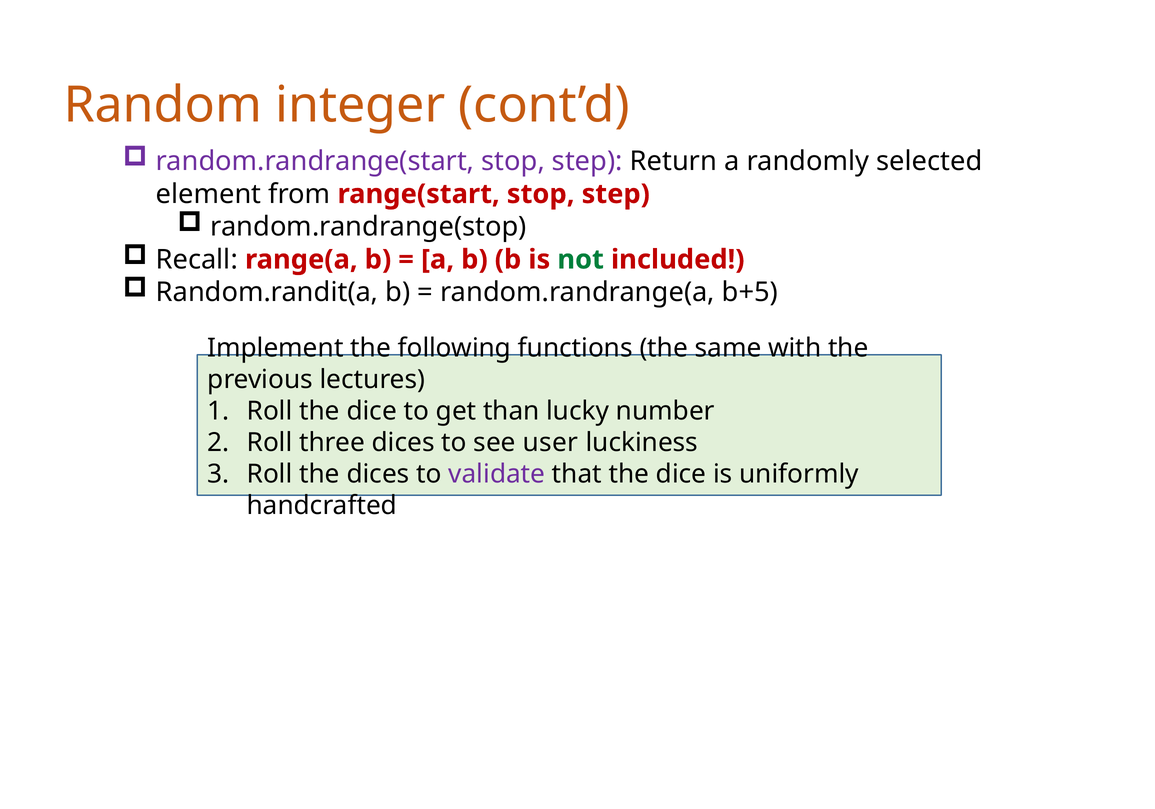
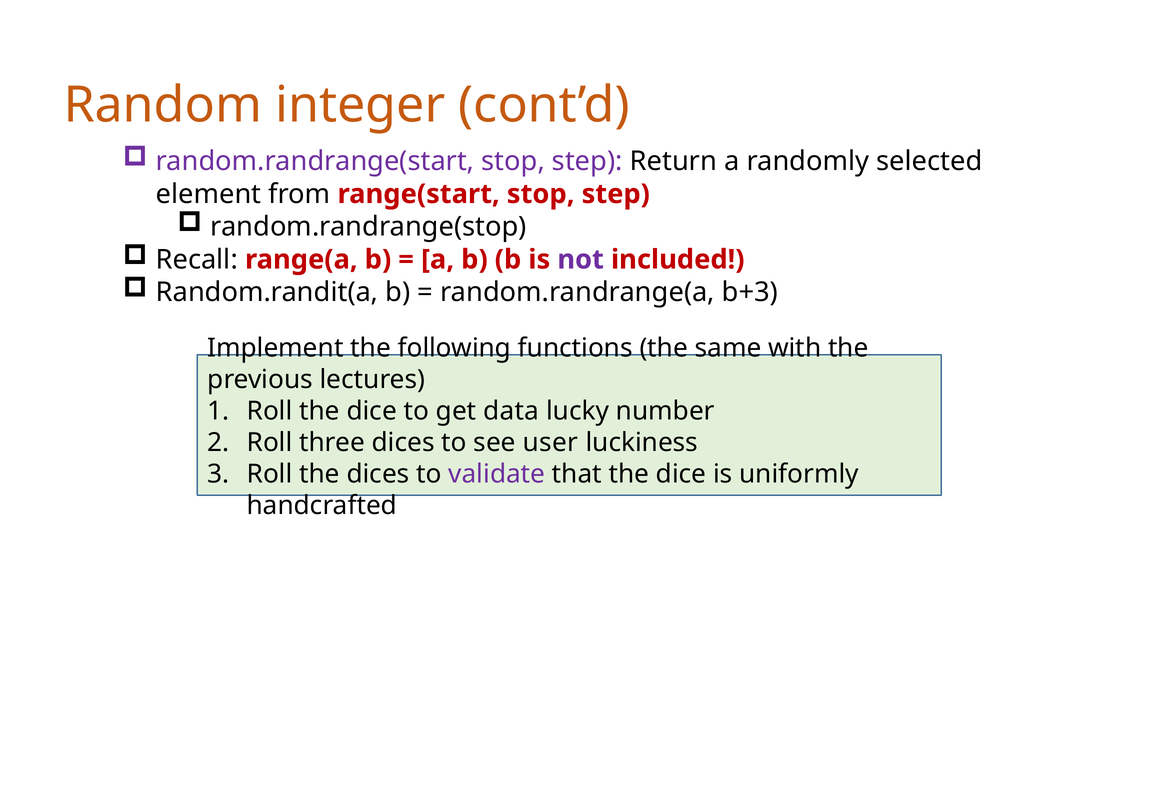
not colour: green -> purple
b+5: b+5 -> b+3
than: than -> data
